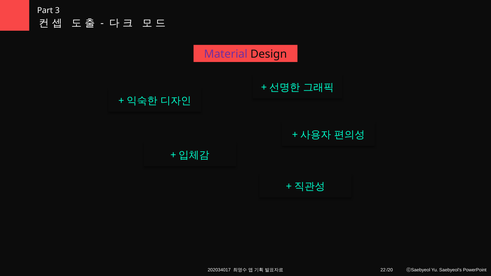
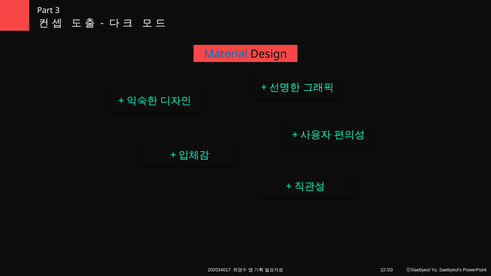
Material colour: purple -> blue
